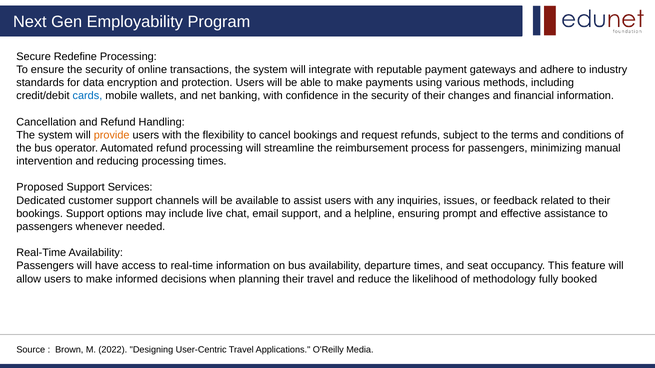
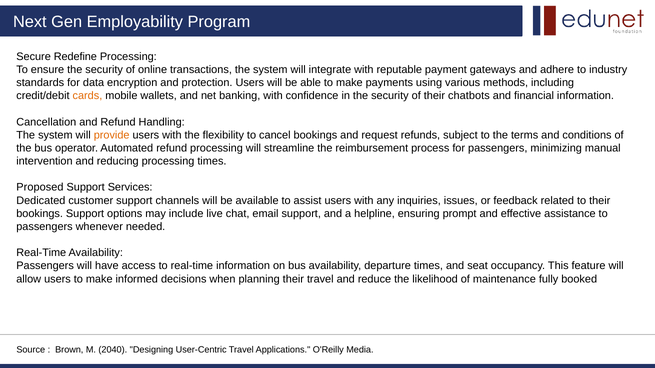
cards colour: blue -> orange
changes: changes -> chatbots
methodology: methodology -> maintenance
2022: 2022 -> 2040
